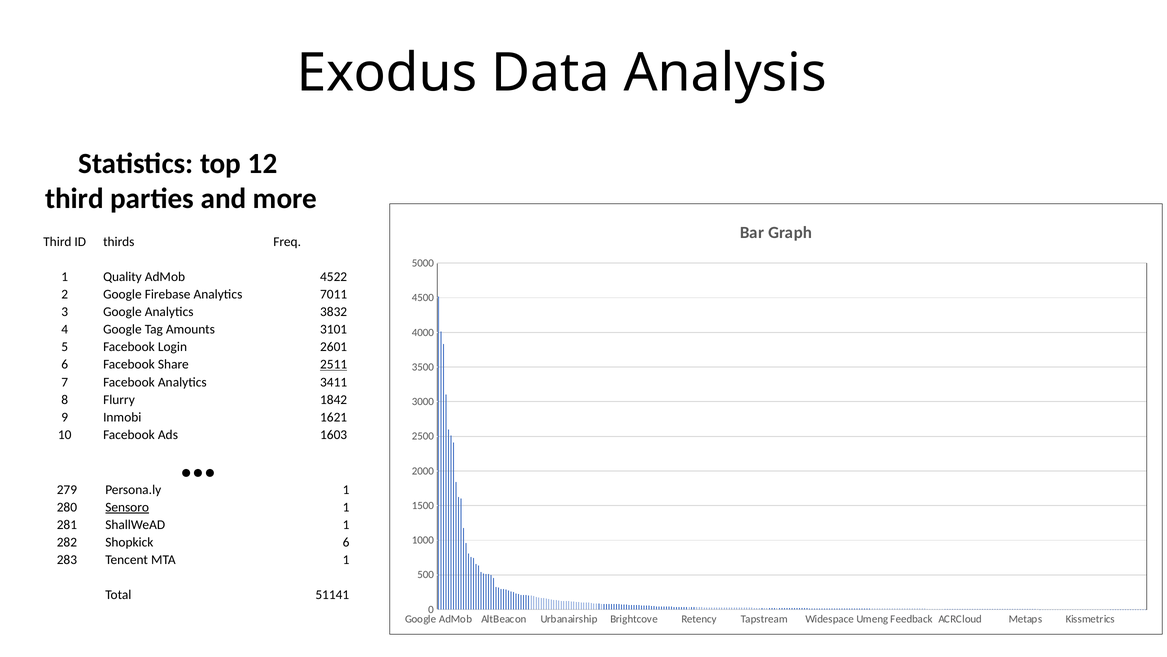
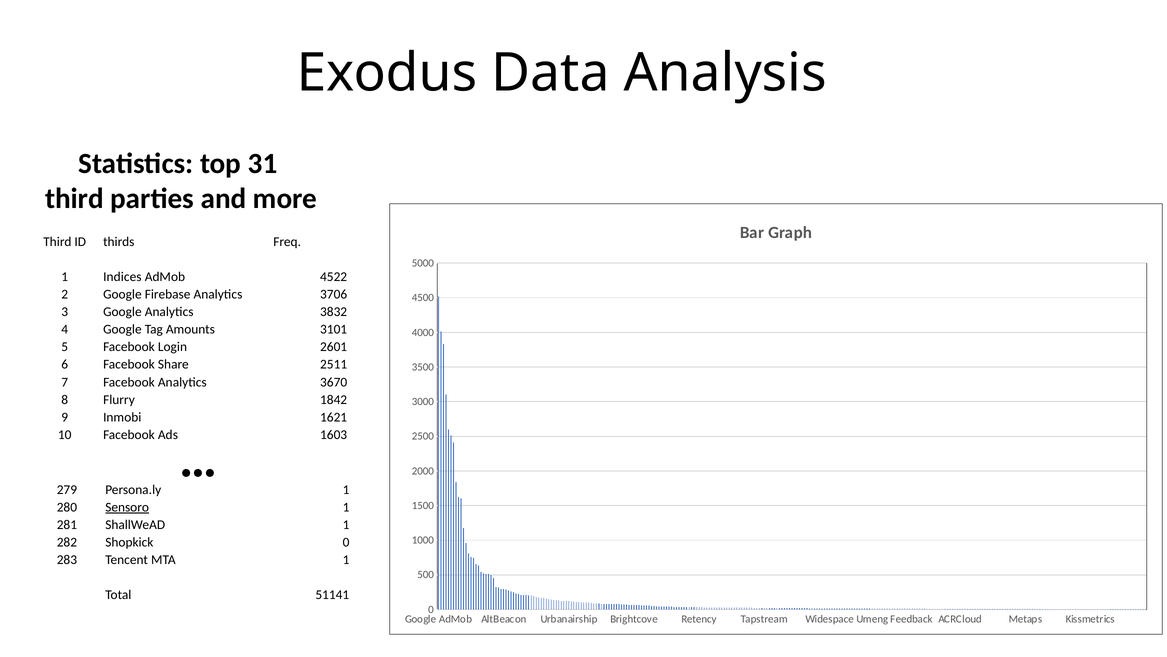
12: 12 -> 31
Quality: Quality -> Indices
7011: 7011 -> 3706
2511 underline: present -> none
3411: 3411 -> 3670
Shopkick 6: 6 -> 0
